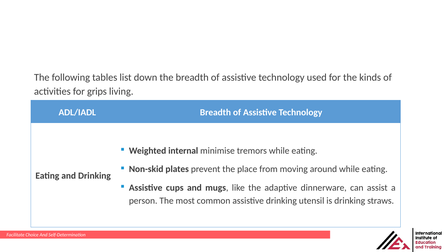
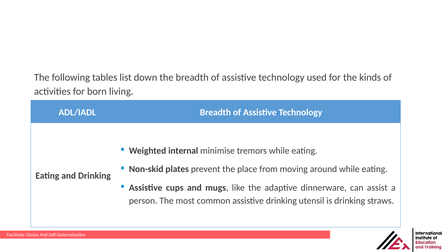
grips: grips -> born
